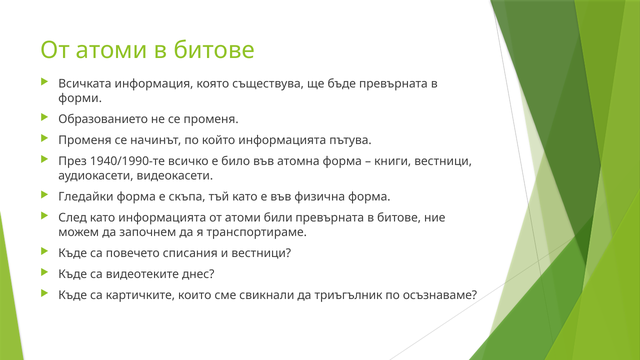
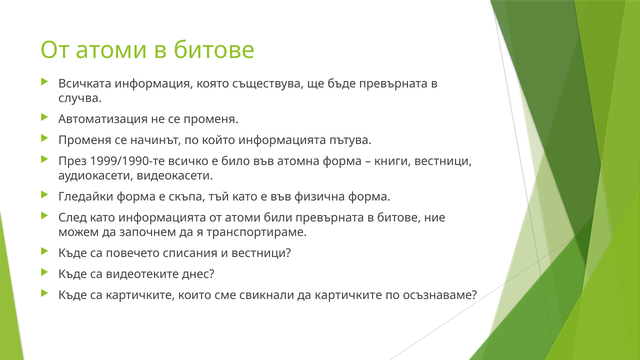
форми: форми -> случва
Образованието: Образованието -> Автоматизация
1940/1990-те: 1940/1990-те -> 1999/1990-те
да триъгълник: триъгълник -> картичките
